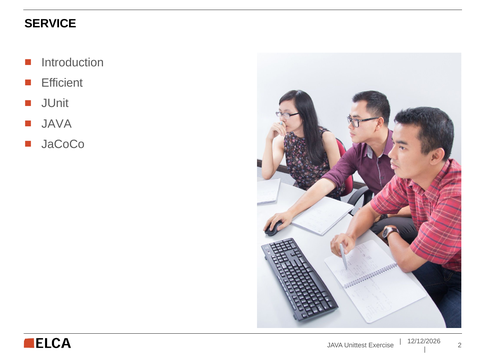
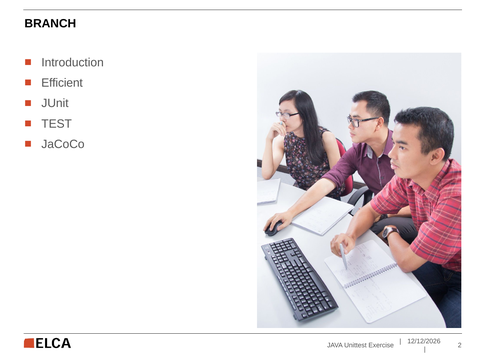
SERVICE: SERVICE -> BRANCH
JAVA at (57, 124): JAVA -> TEST
